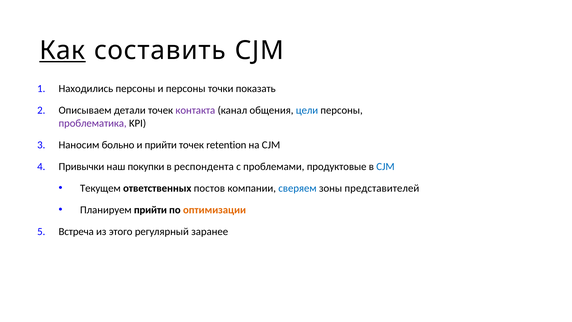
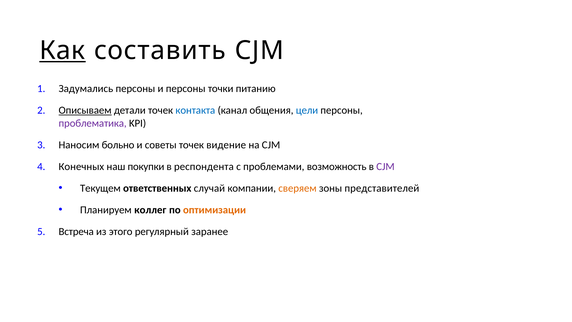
Находились: Находились -> Задумались
показать: показать -> питанию
Описываем underline: none -> present
контакта colour: purple -> blue
и прийти: прийти -> советы
retention: retention -> видение
Привычки: Привычки -> Конечных
продуктовые: продуктовые -> возможность
CJM at (385, 166) colour: blue -> purple
постов: постов -> случай
сверяем colour: blue -> orange
Планируем прийти: прийти -> коллег
